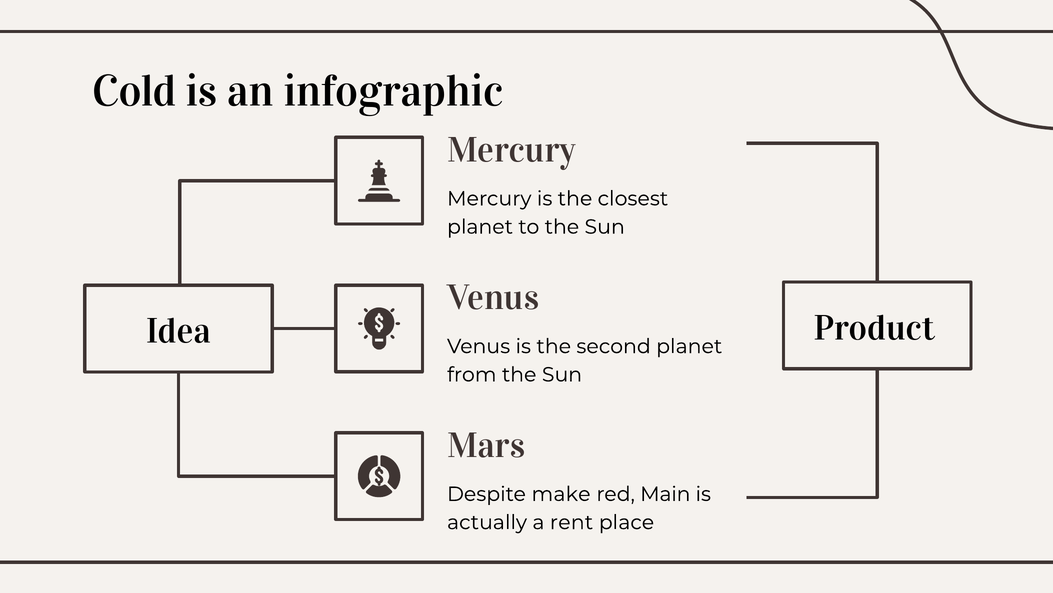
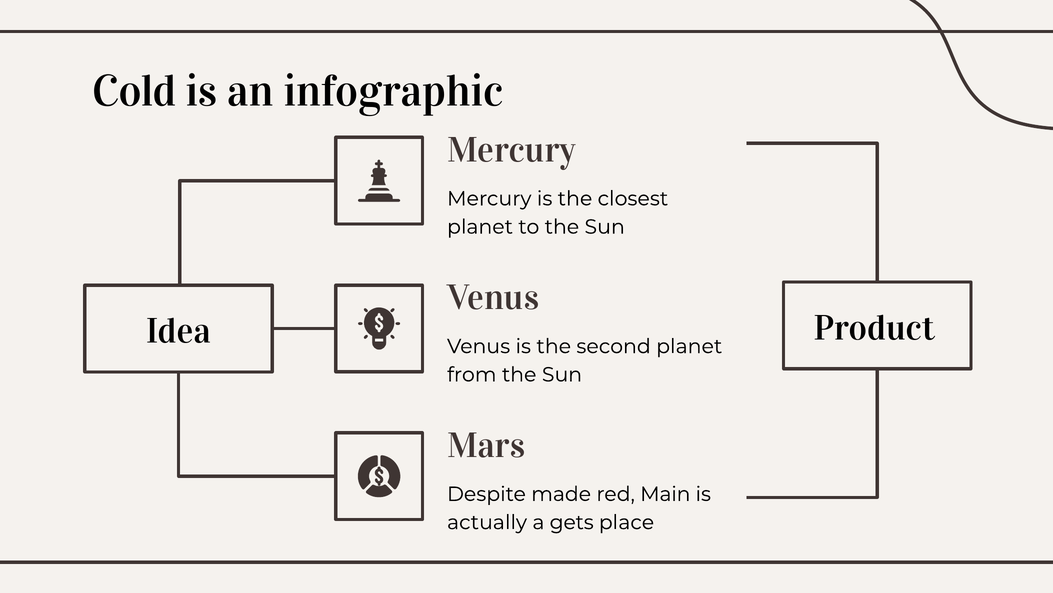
make: make -> made
rent: rent -> gets
